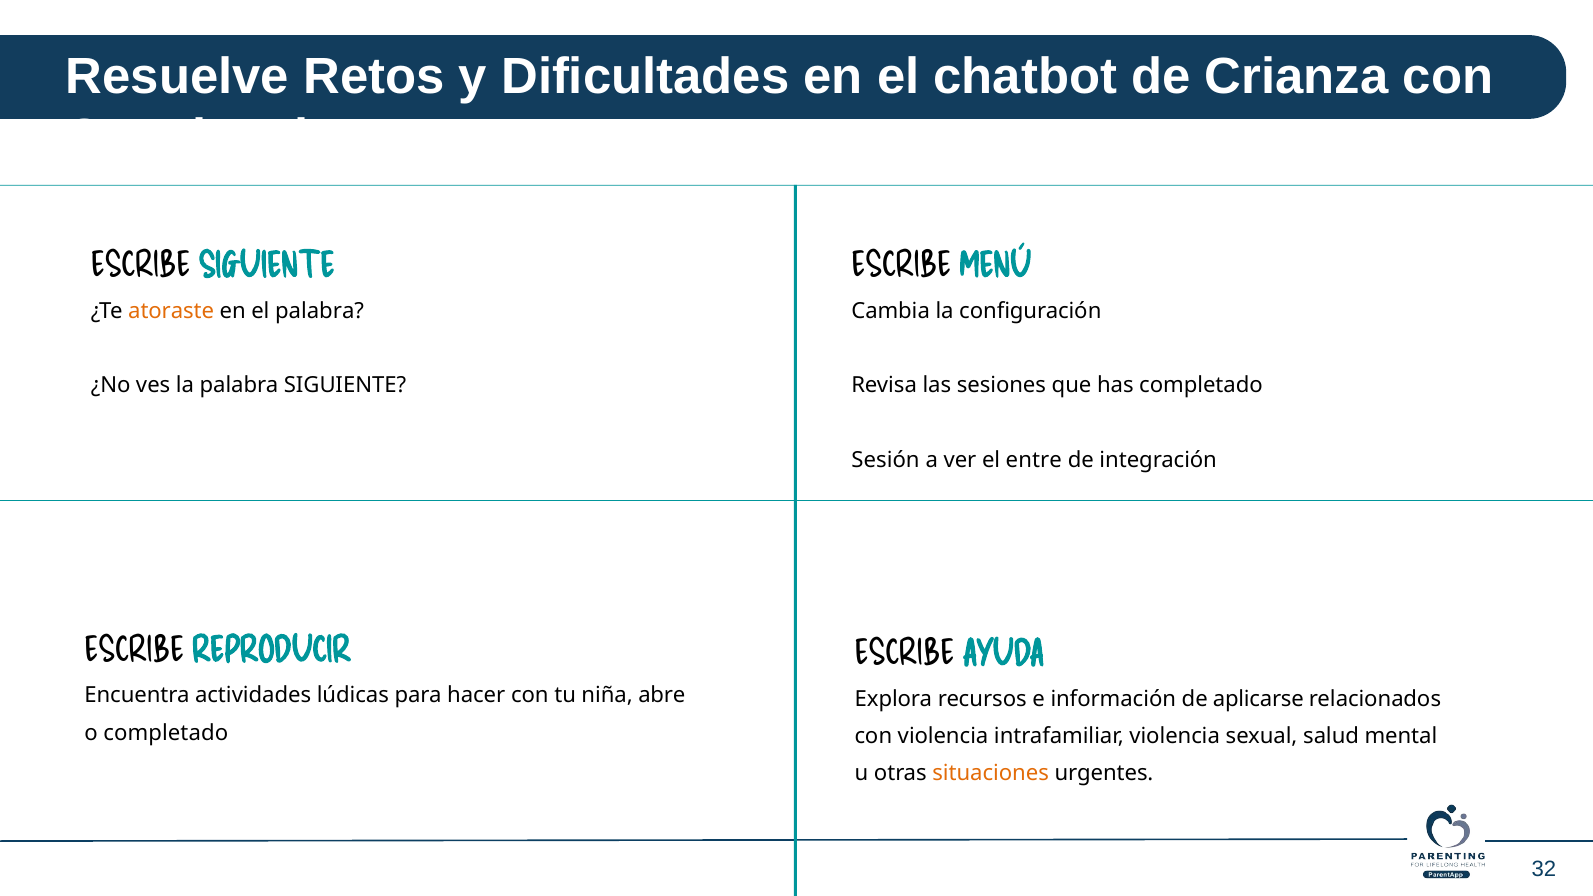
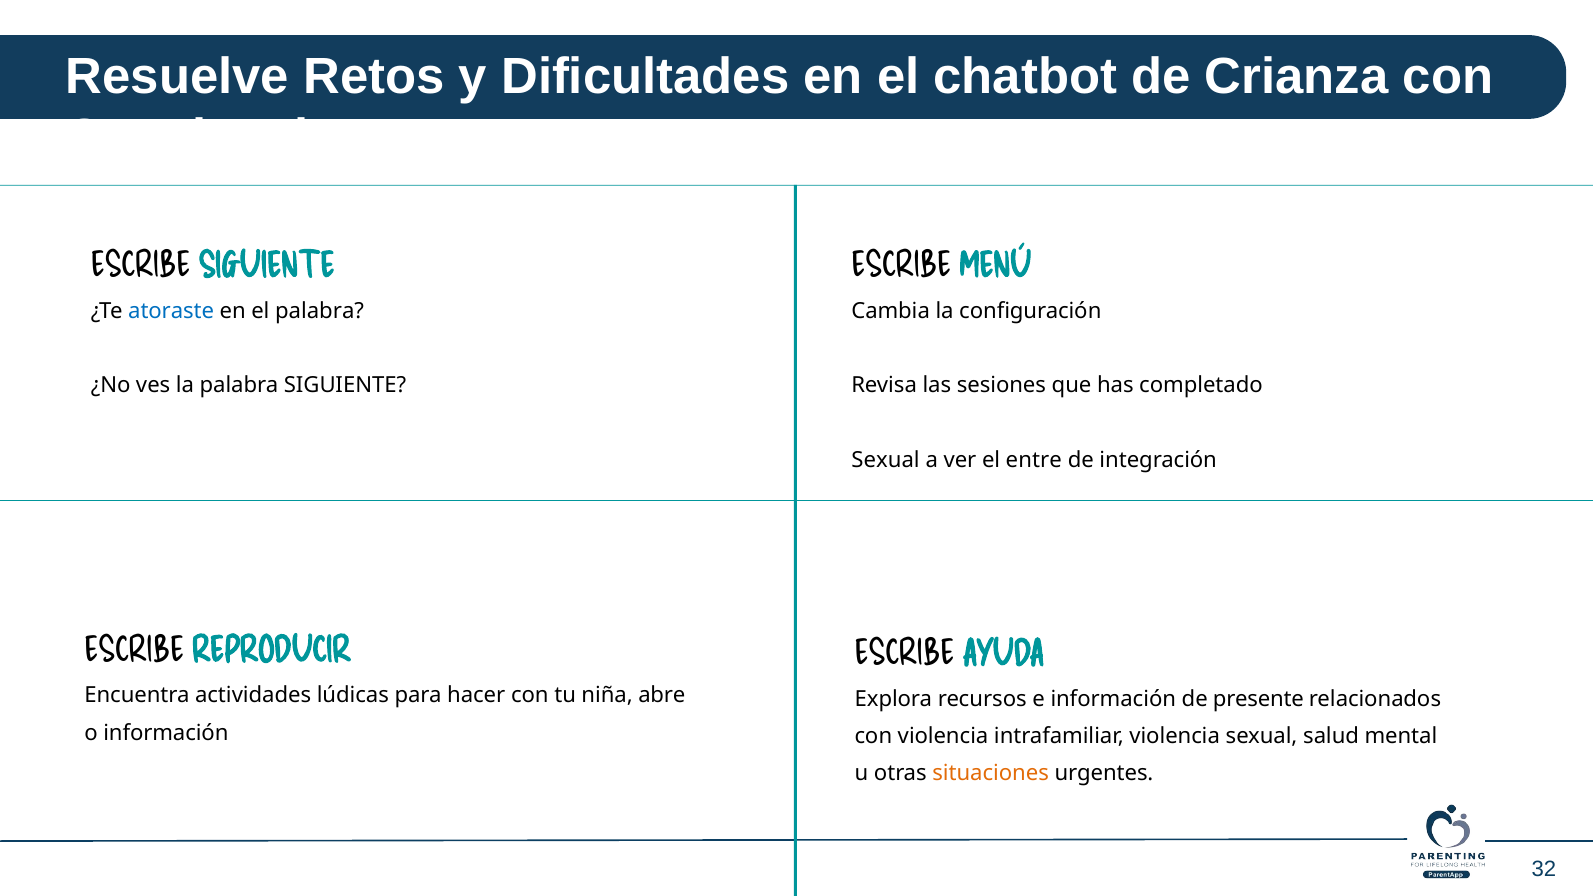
atoraste colour: orange -> blue
Sesión at (886, 460): Sesión -> Sexual
aplicarse: aplicarse -> presente
o completado: completado -> información
